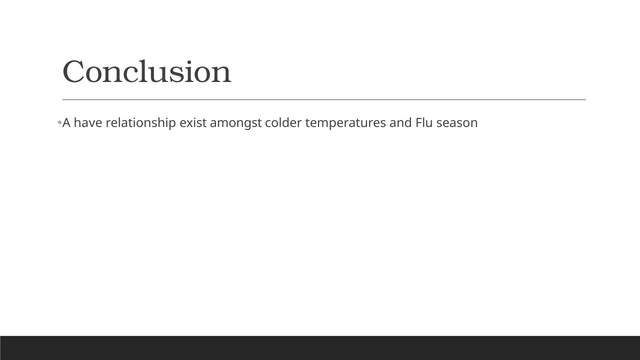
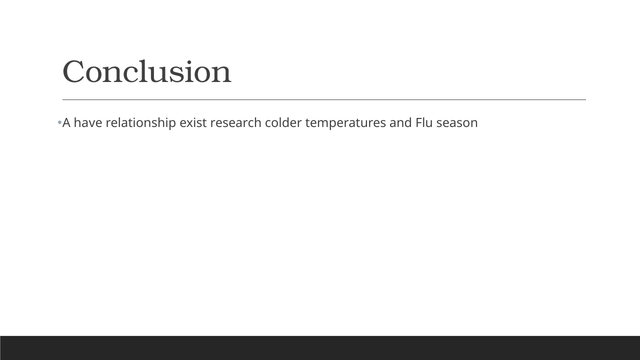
amongst: amongst -> research
